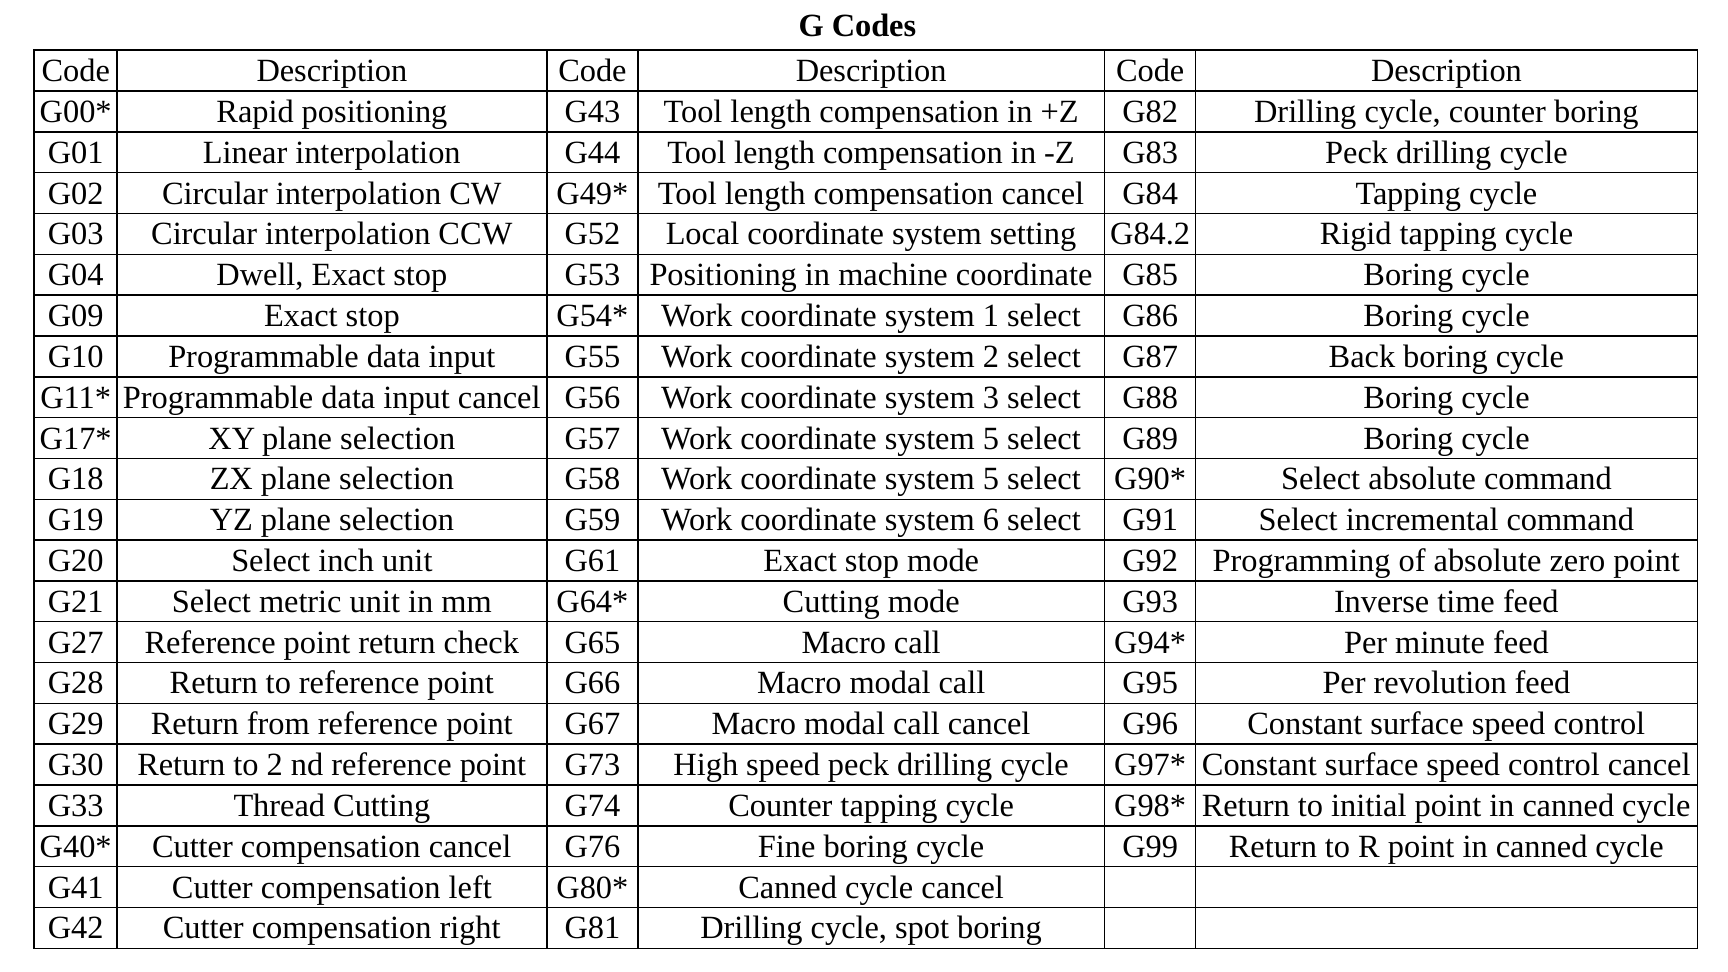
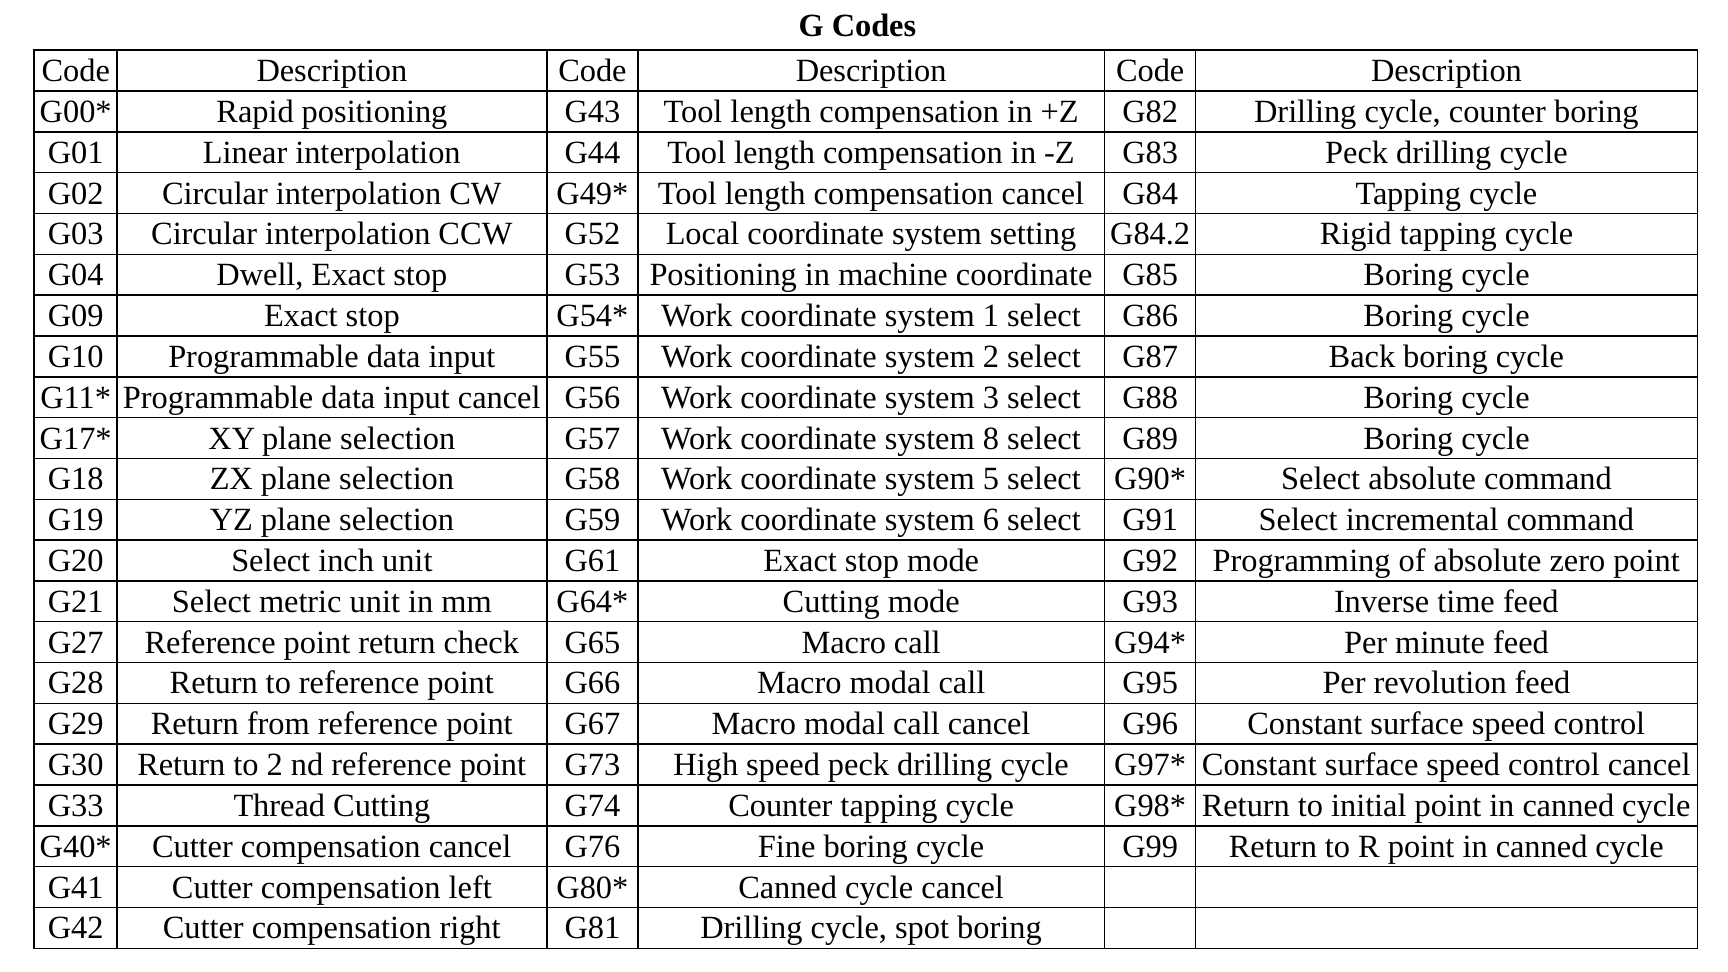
5 at (991, 438): 5 -> 8
